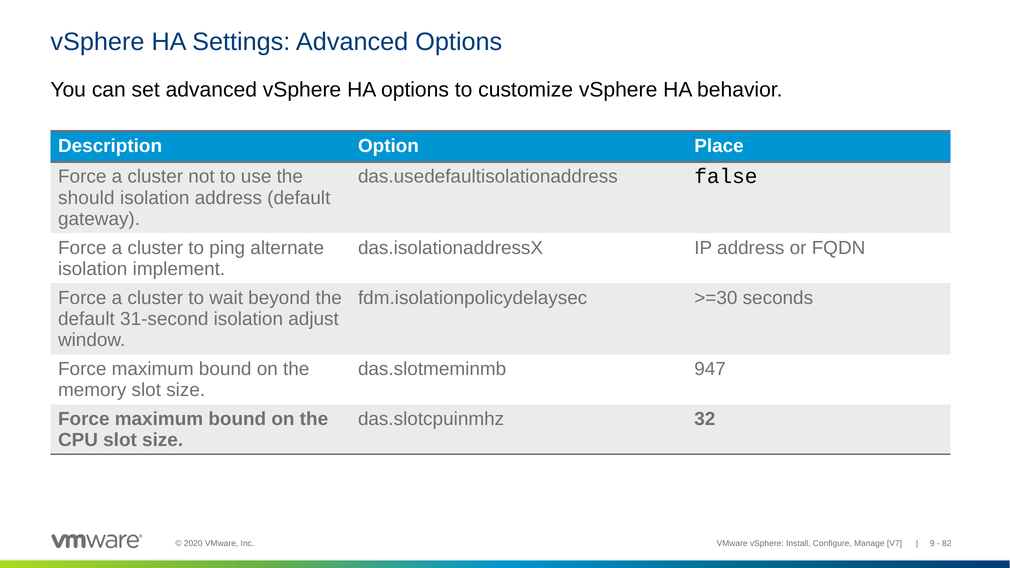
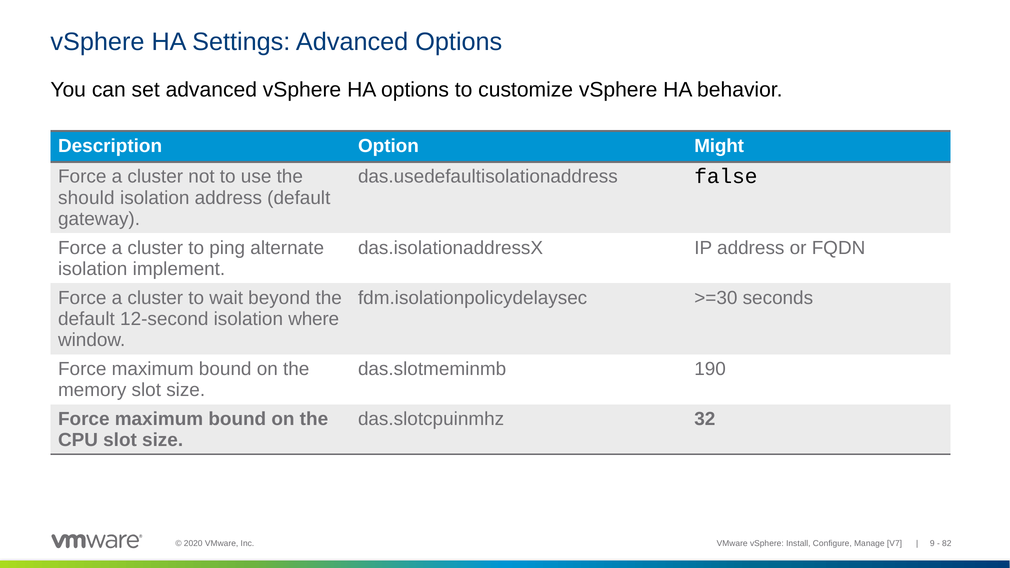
Place: Place -> Might
31-second: 31-second -> 12-second
adjust: adjust -> where
947: 947 -> 190
